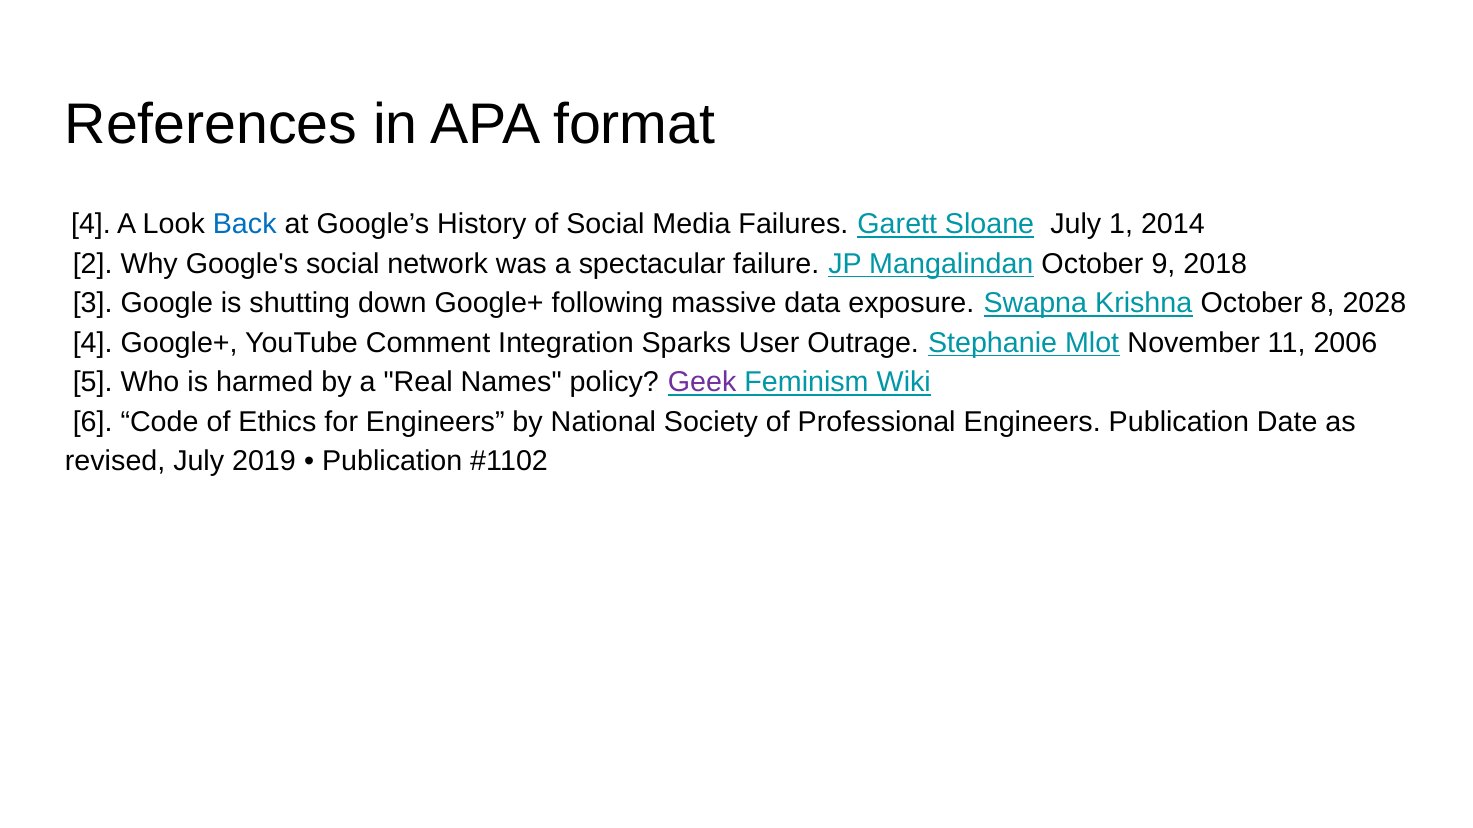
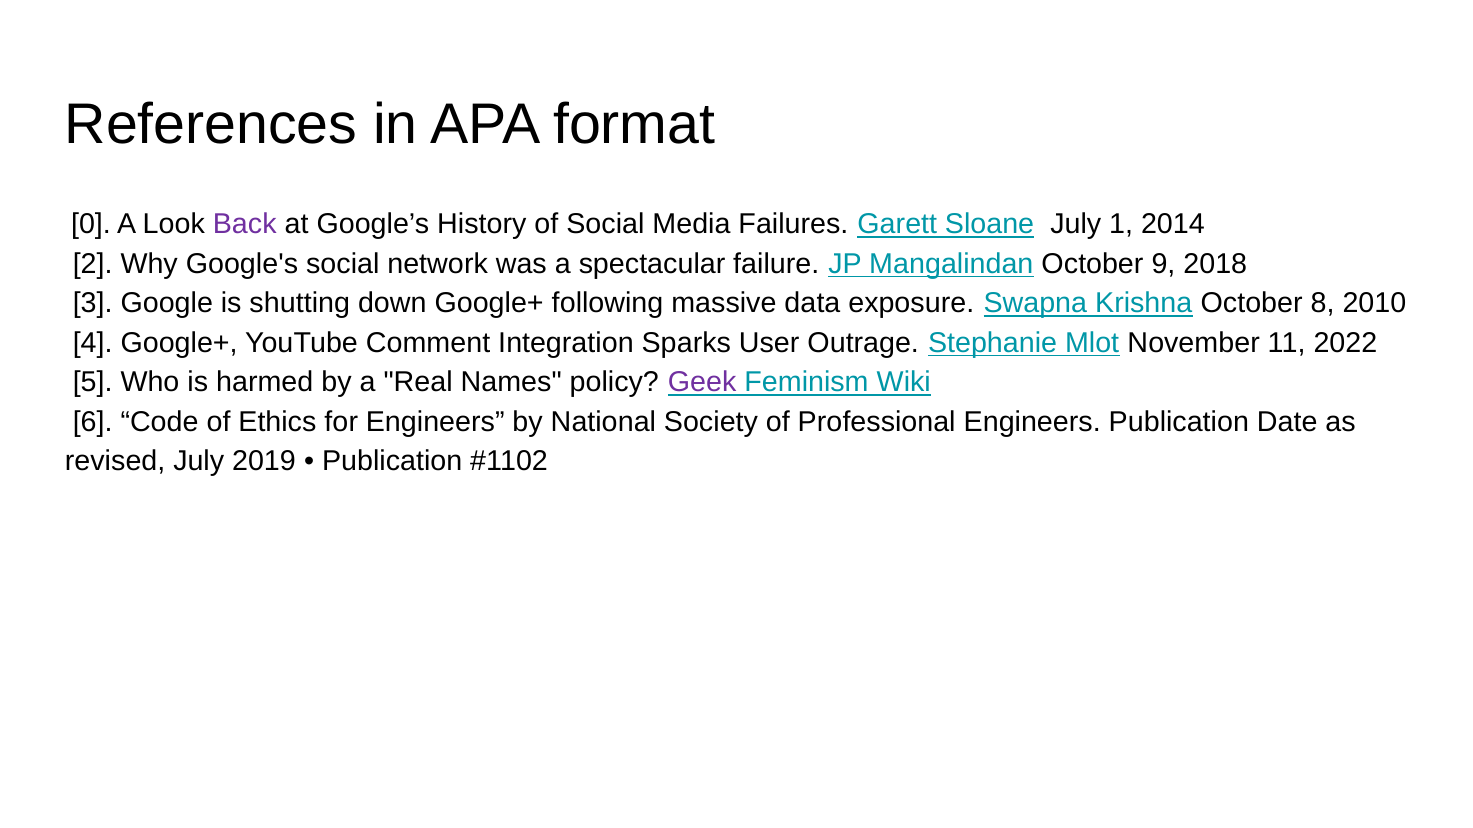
4 at (91, 225): 4 -> 0
Back colour: blue -> purple
2028: 2028 -> 2010
2006: 2006 -> 2022
